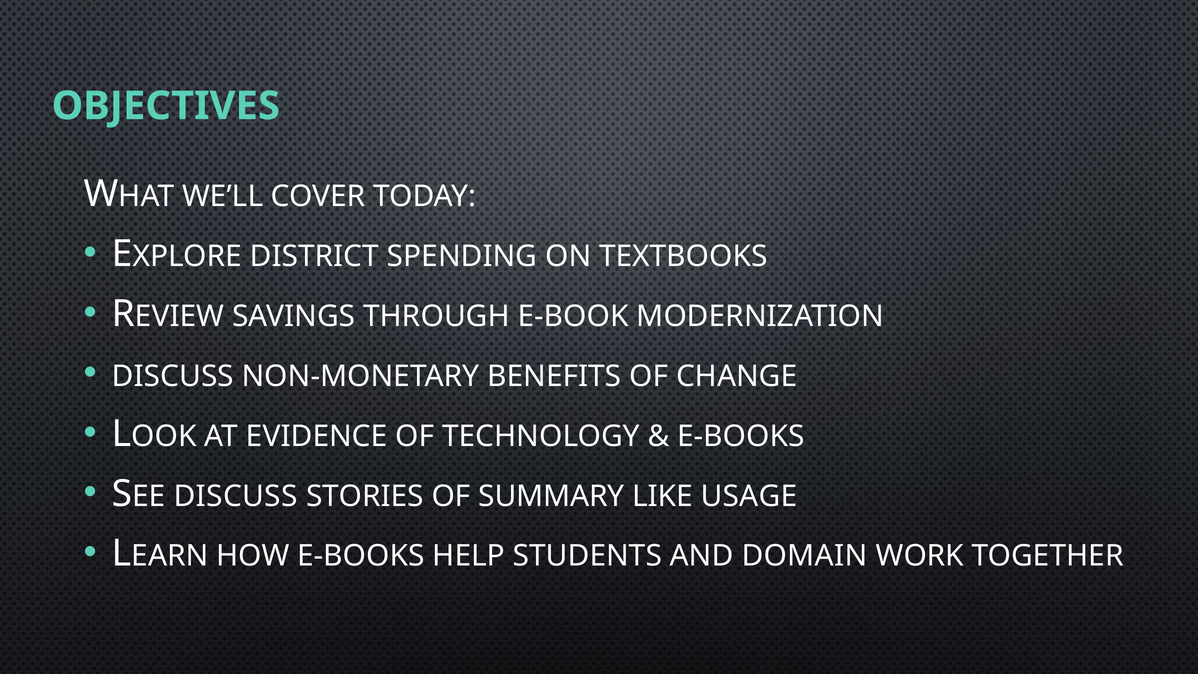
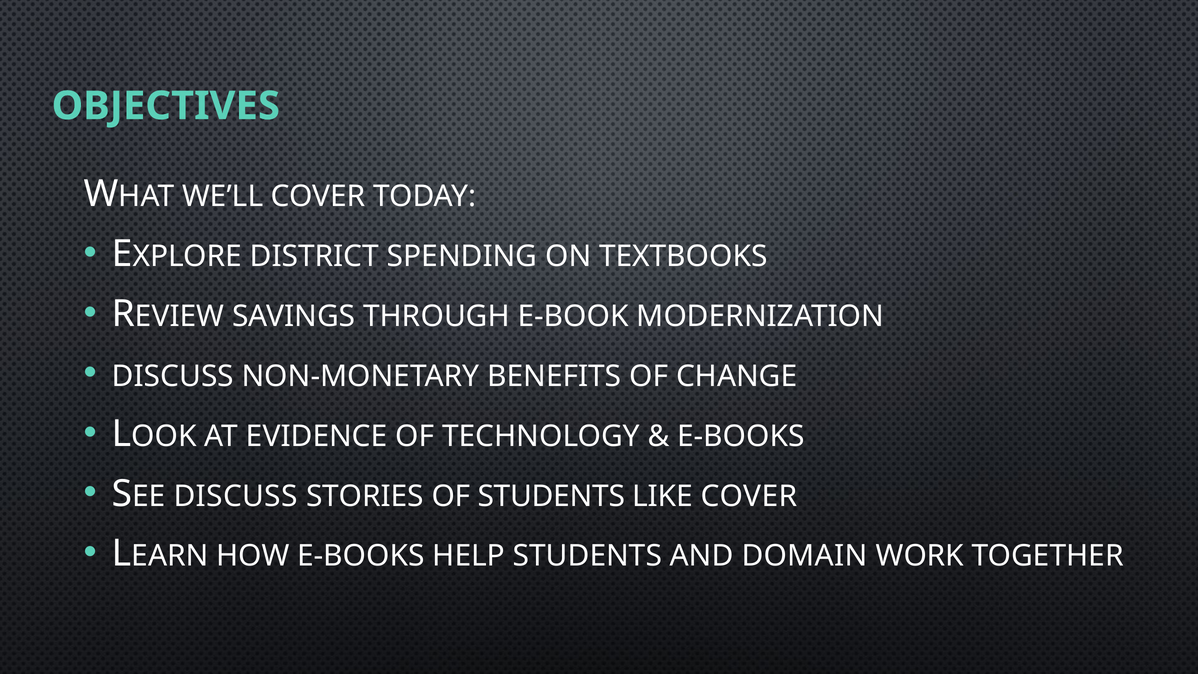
OF SUMMARY: SUMMARY -> STUDENTS
LIKE USAGE: USAGE -> COVER
